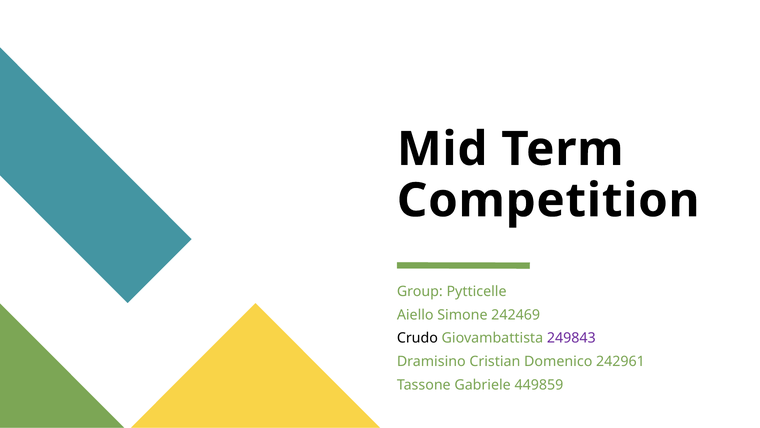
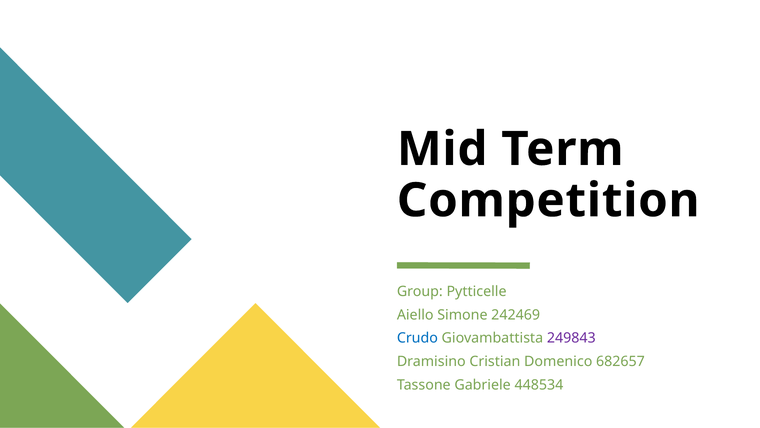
Crudo colour: black -> blue
242961: 242961 -> 682657
449859: 449859 -> 448534
